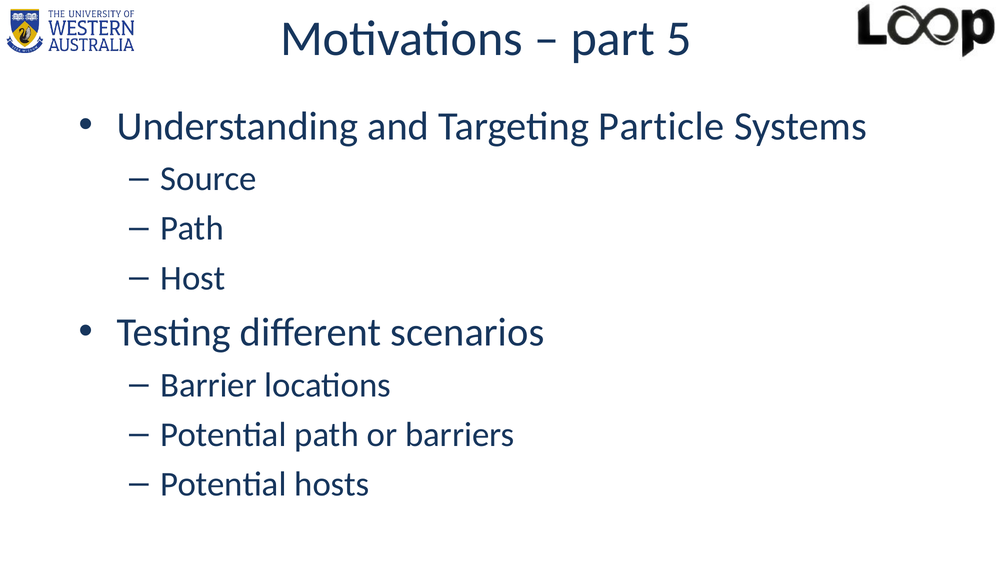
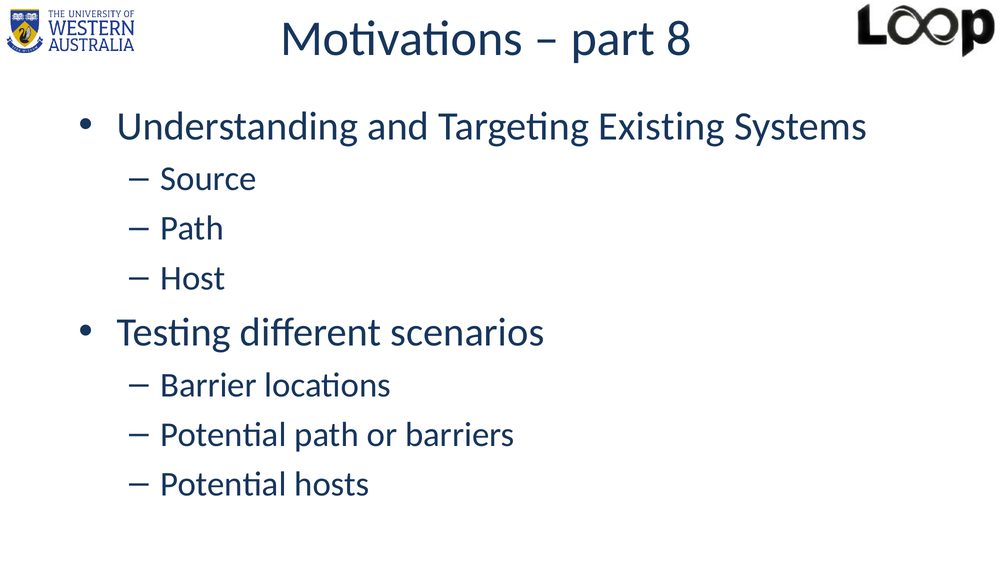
5: 5 -> 8
Particle: Particle -> Existing
